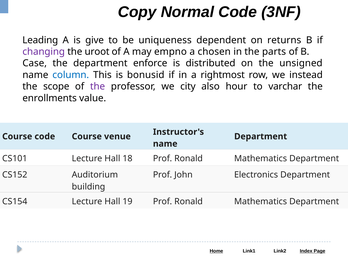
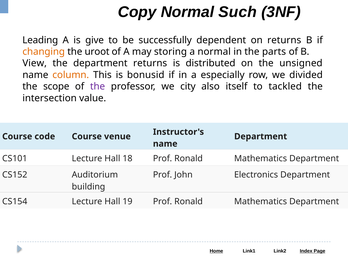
Normal Code: Code -> Such
uniqueness: uniqueness -> successfully
changing colour: purple -> orange
empno: empno -> storing
a chosen: chosen -> normal
Case: Case -> View
department enforce: enforce -> returns
column colour: blue -> orange
rightmost: rightmost -> especially
instead: instead -> divided
hour: hour -> itself
varchar: varchar -> tackled
enrollments: enrollments -> intersection
